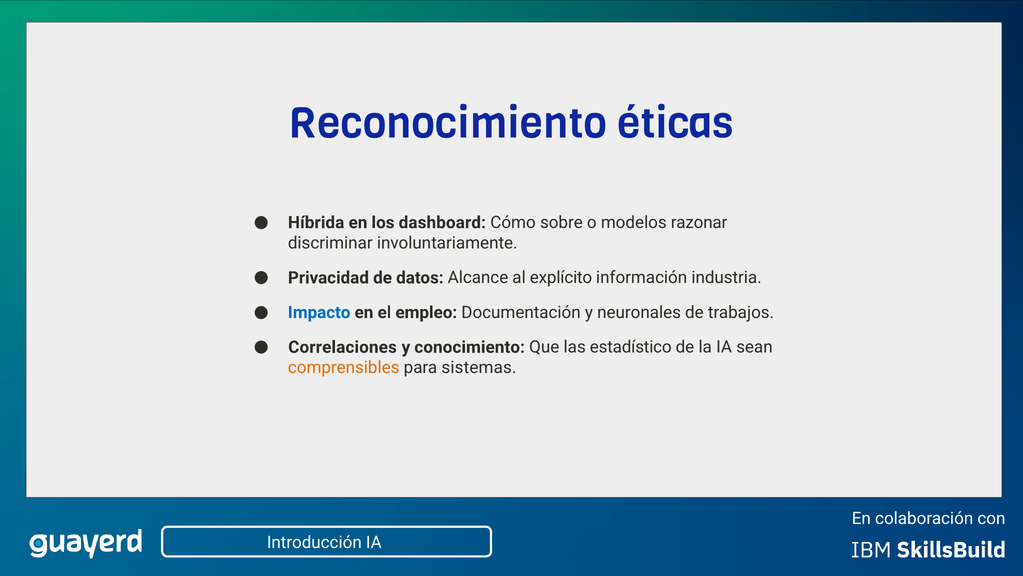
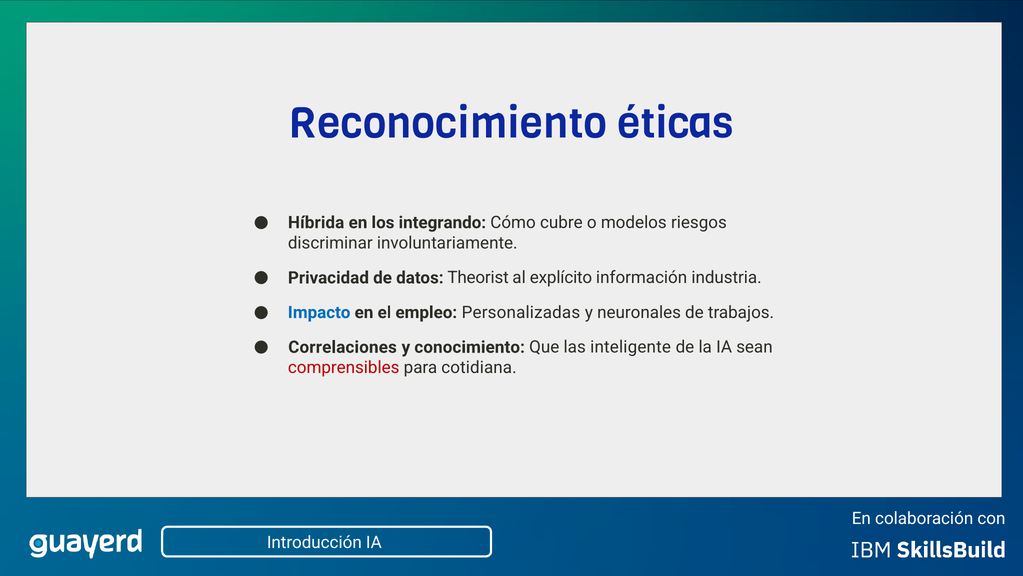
dashboard: dashboard -> integrando
sobre: sobre -> cubre
razonar: razonar -> riesgos
Alcance: Alcance -> Theorist
Documentación: Documentación -> Personalizadas
estadístico: estadístico -> inteligente
comprensibles colour: orange -> red
sistemas: sistemas -> cotidiana
